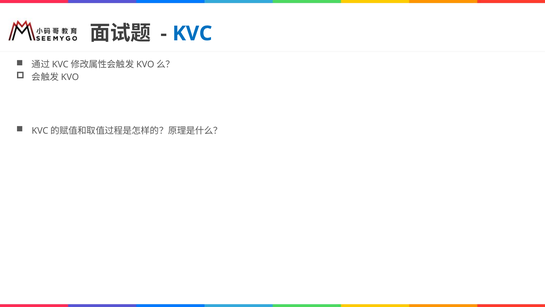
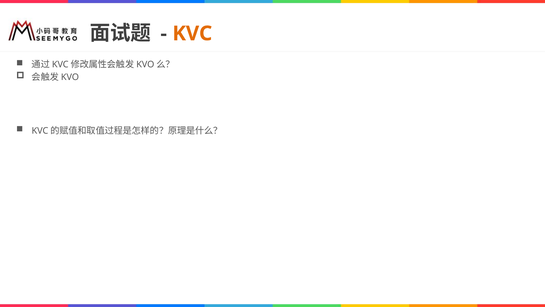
KVC colour: blue -> orange
